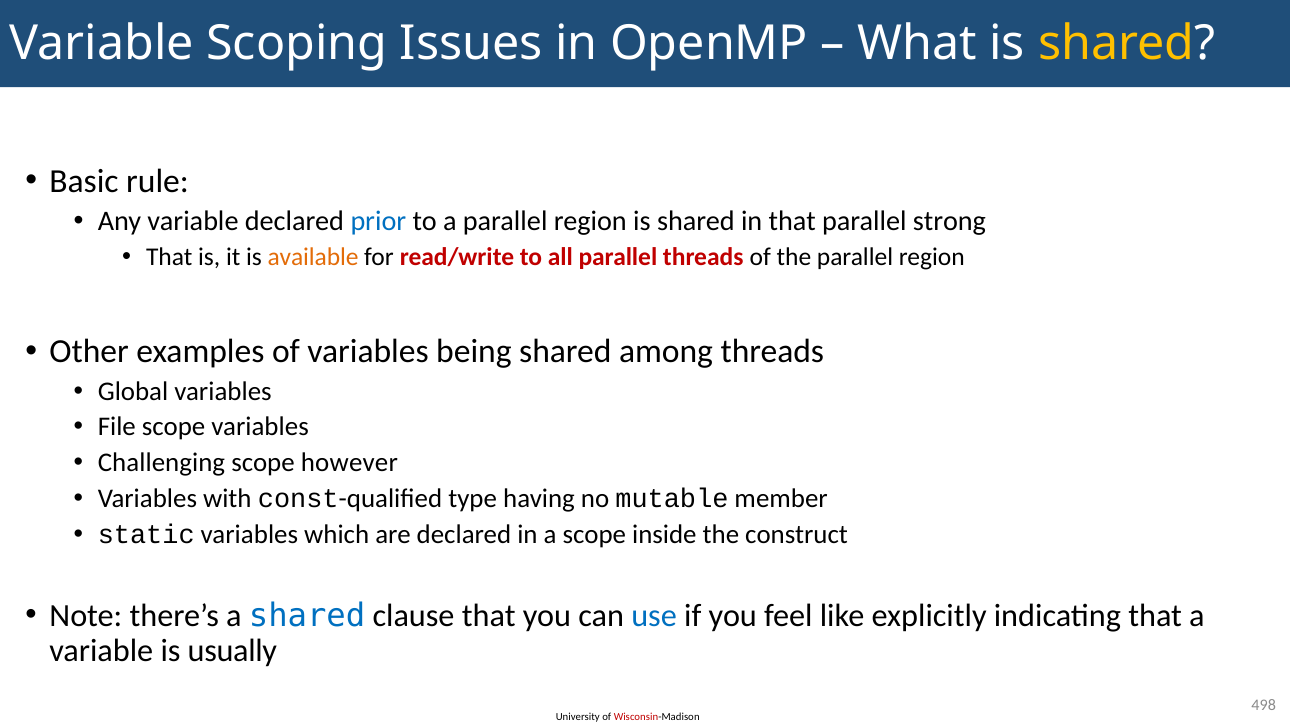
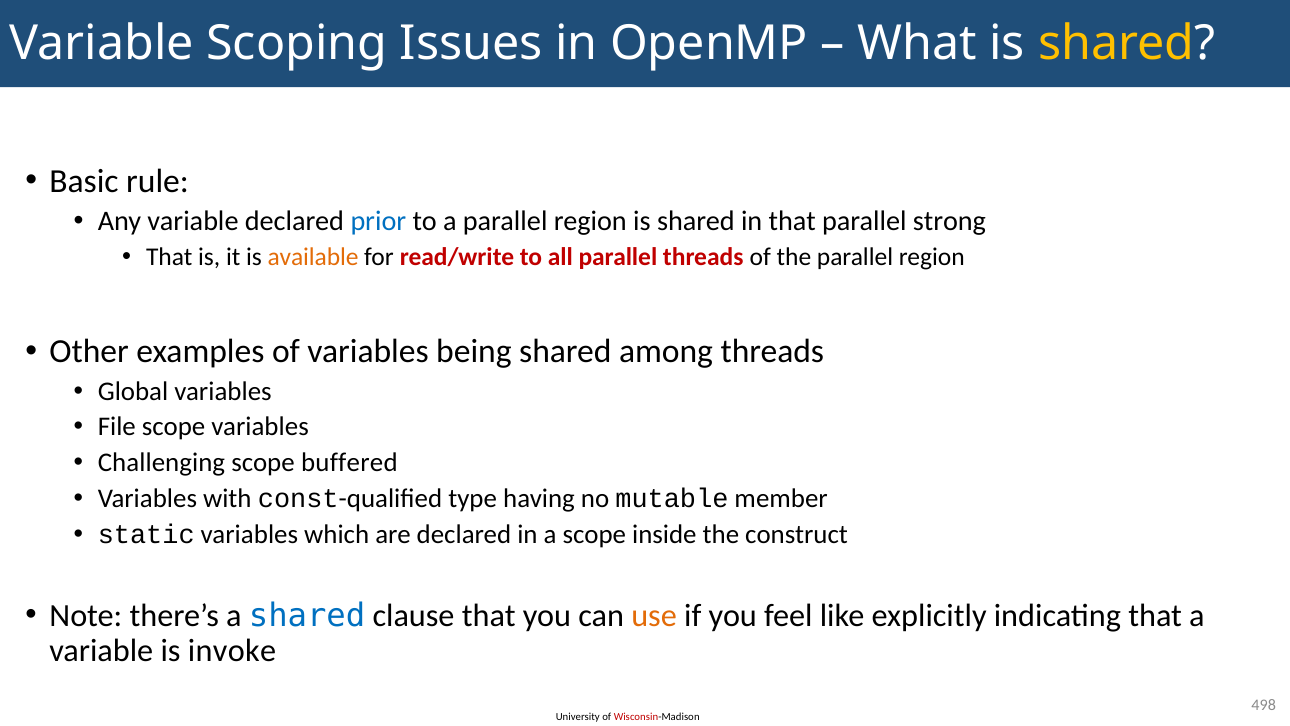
however: however -> buffered
use colour: blue -> orange
usually: usually -> invoke
